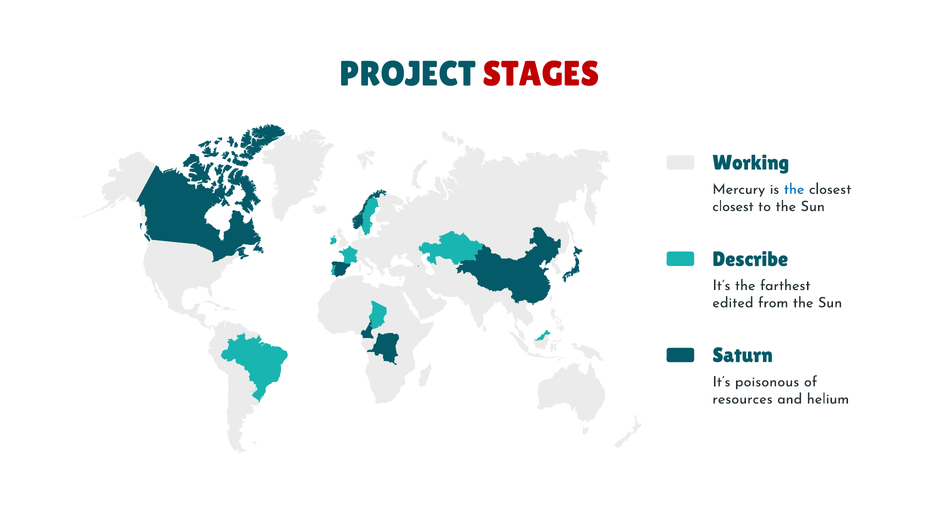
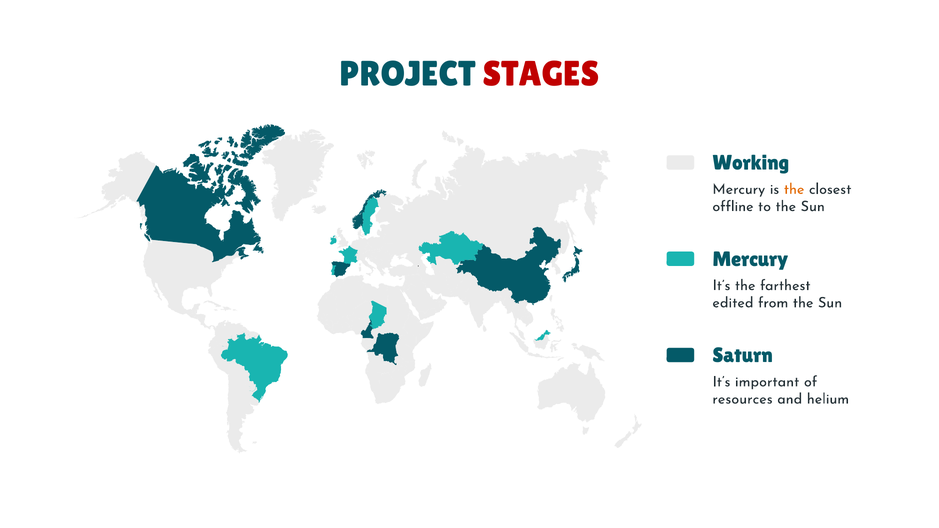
the at (794, 189) colour: blue -> orange
closest at (733, 206): closest -> offline
Describe at (750, 259): Describe -> Mercury
poisonous: poisonous -> important
